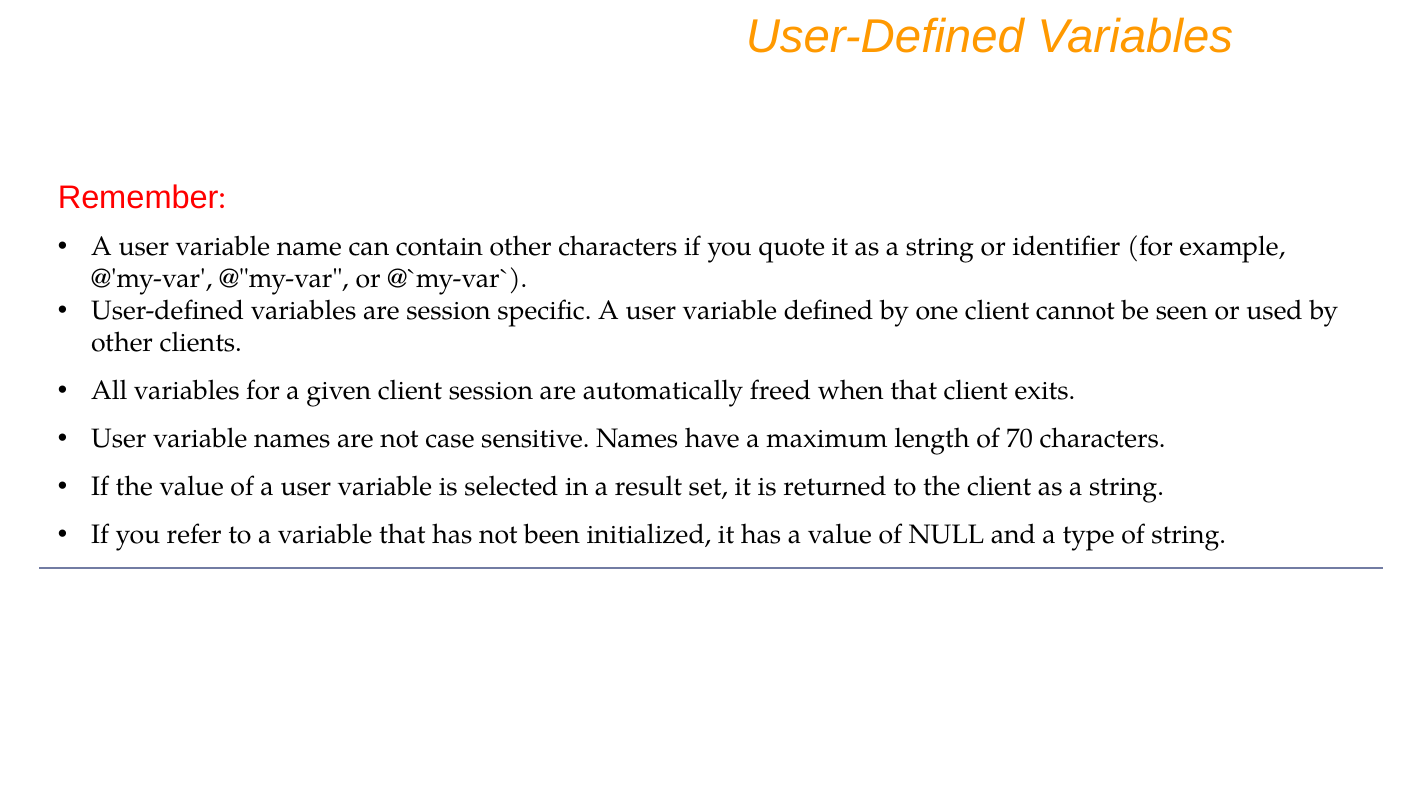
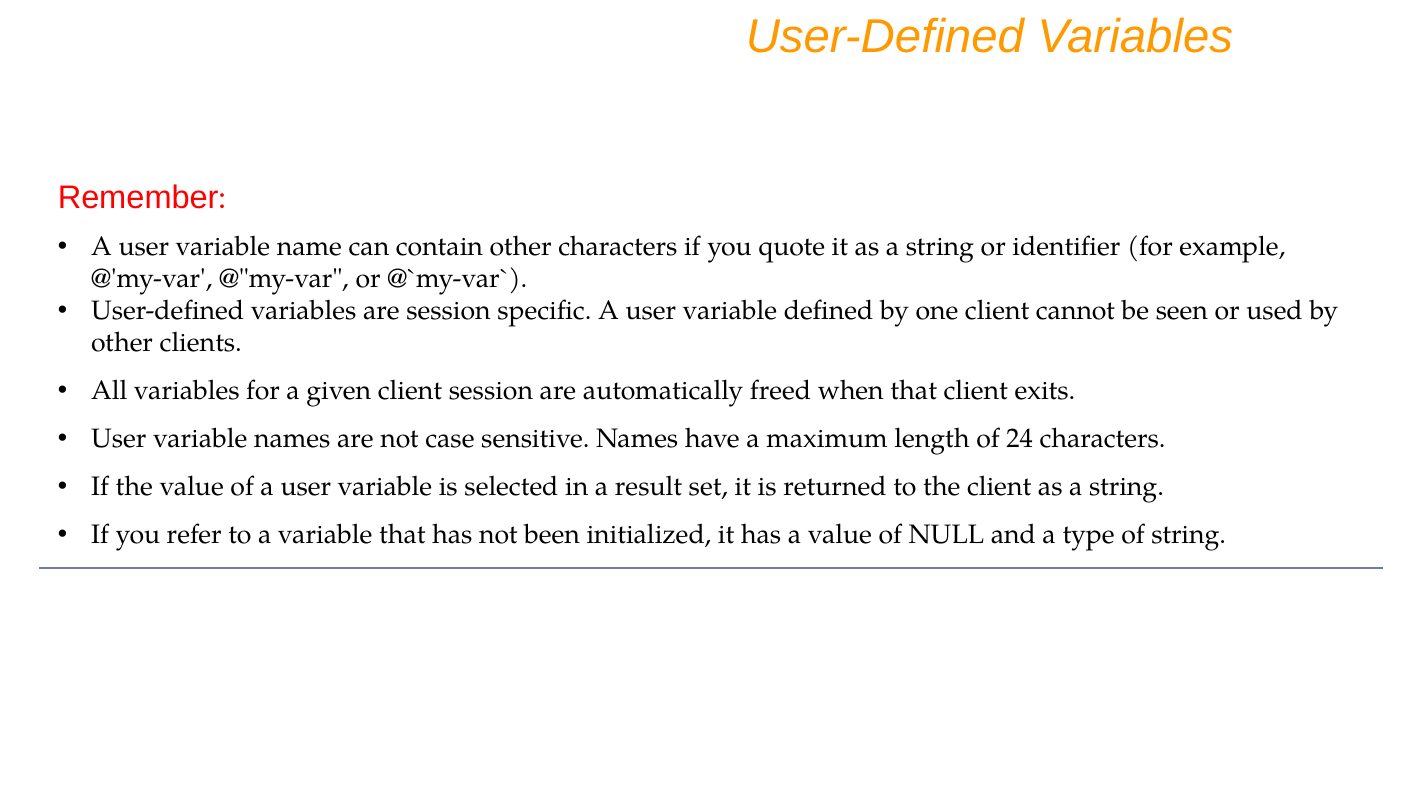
70: 70 -> 24
